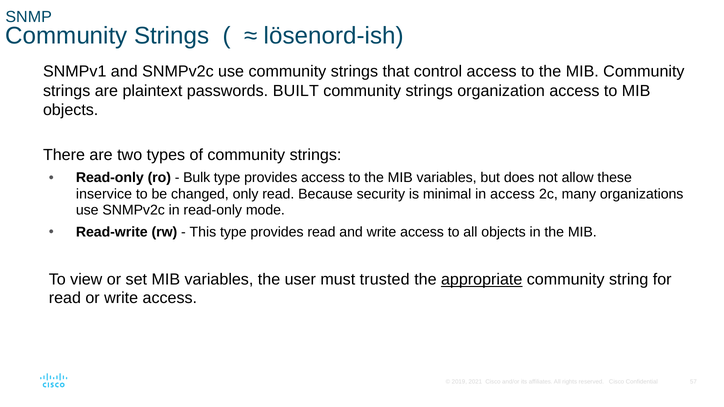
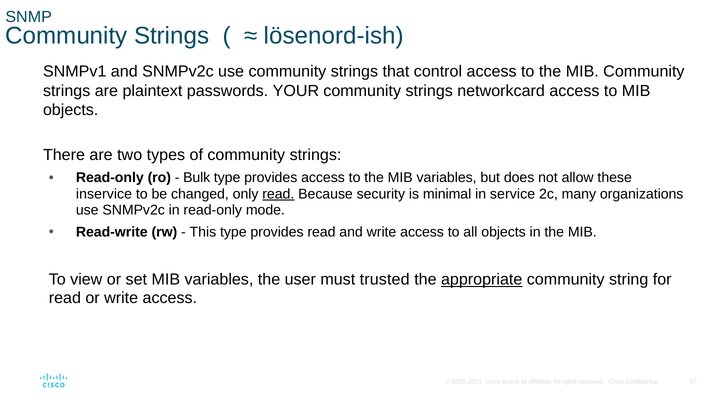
BUILT: BUILT -> YOUR
organization: organization -> networkcard
read at (278, 194) underline: none -> present
in access: access -> service
